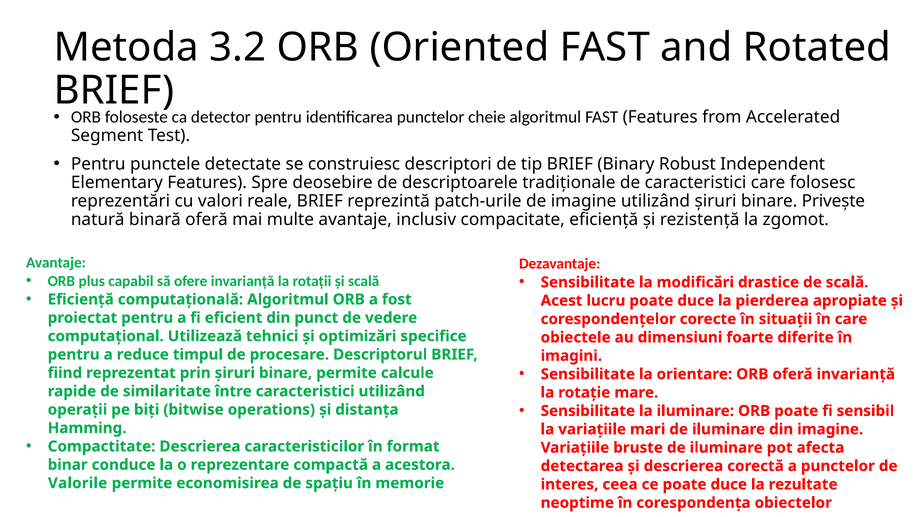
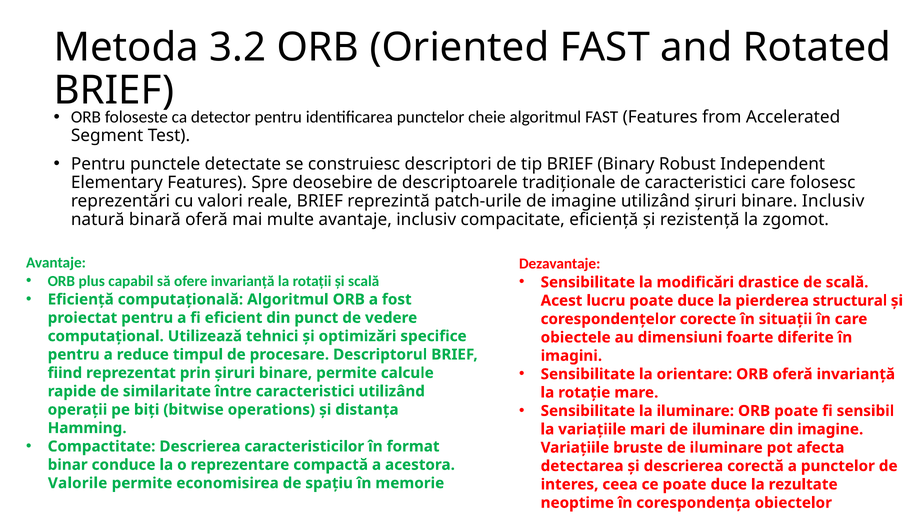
binare Privește: Privește -> Inclusiv
apropiate: apropiate -> structural
